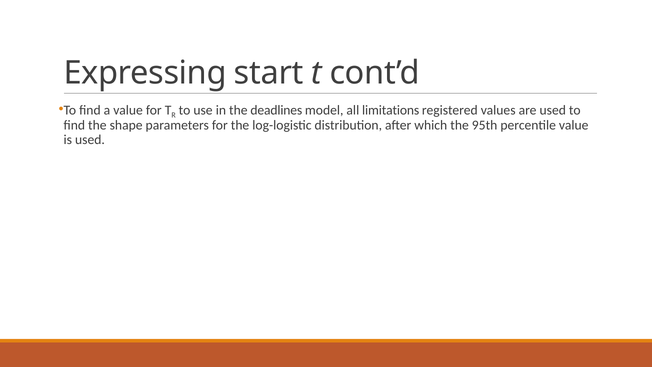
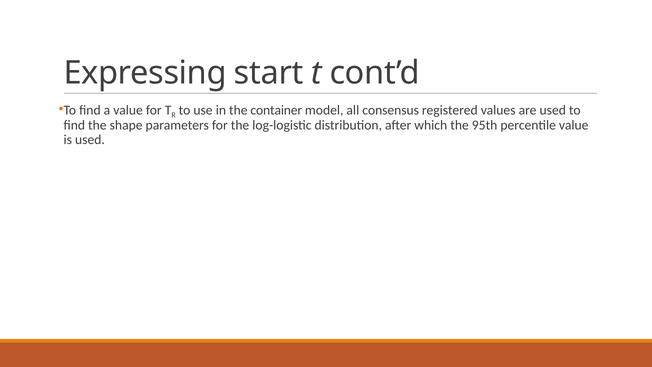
deadlines: deadlines -> container
limitations: limitations -> consensus
